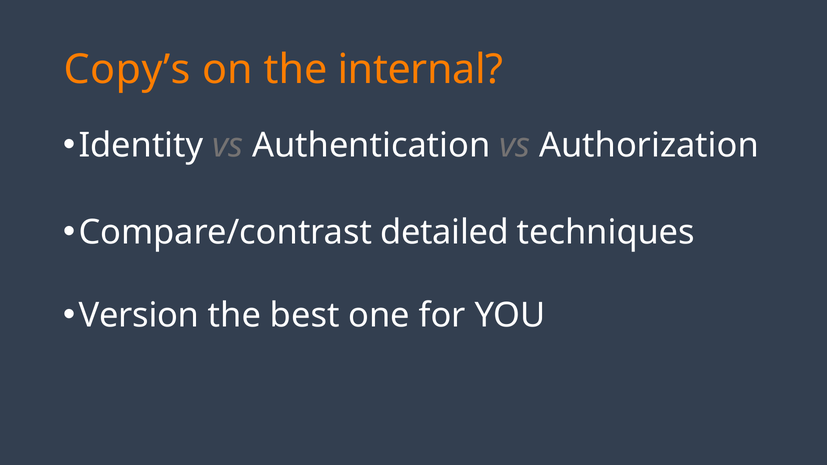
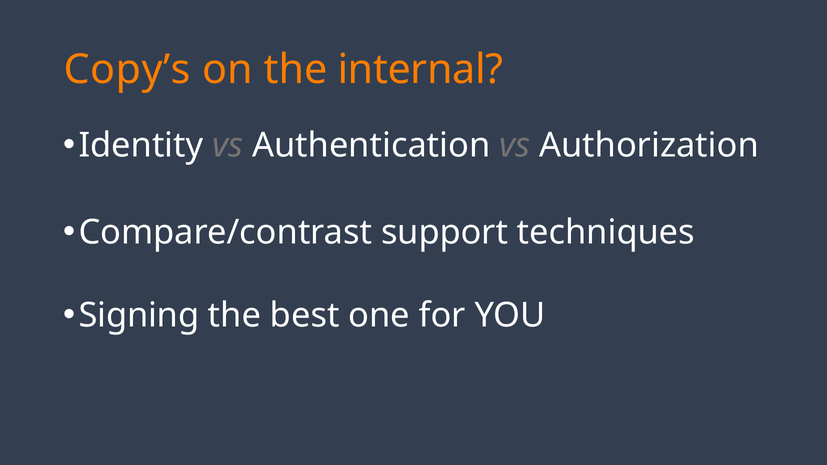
detailed: detailed -> support
Version: Version -> Signing
